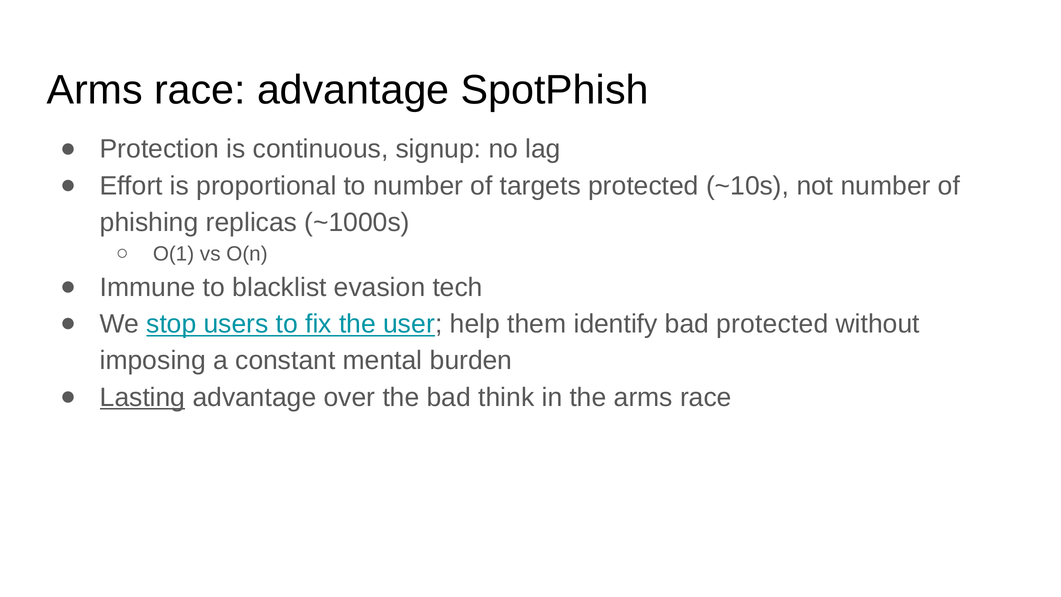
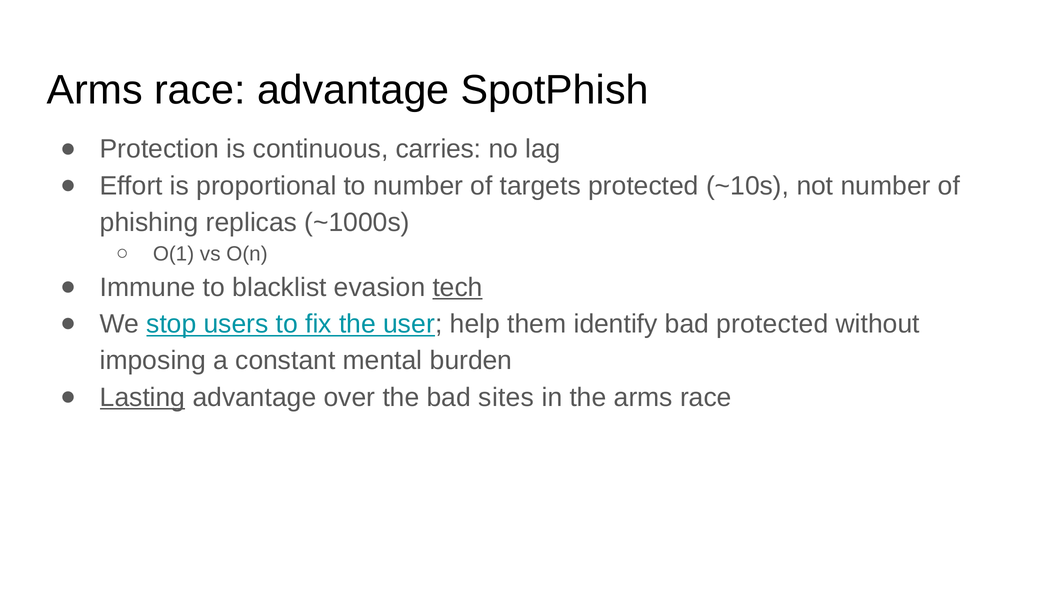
signup: signup -> carries
tech underline: none -> present
think: think -> sites
